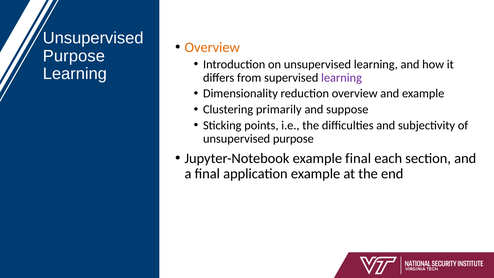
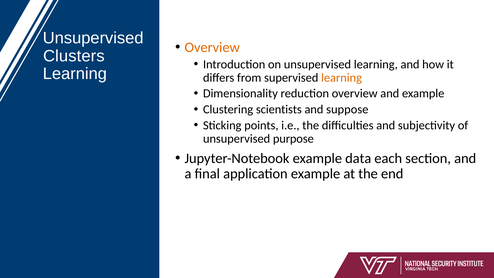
Purpose at (74, 56): Purpose -> Clusters
learning at (342, 78) colour: purple -> orange
primarily: primarily -> scientists
example final: final -> data
